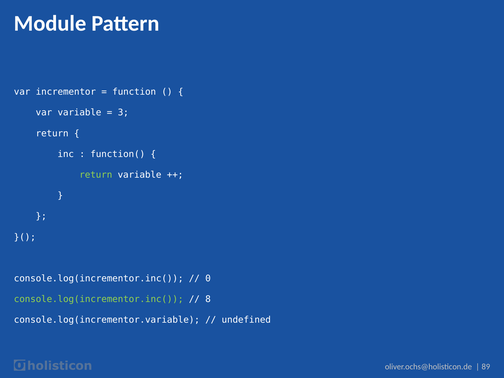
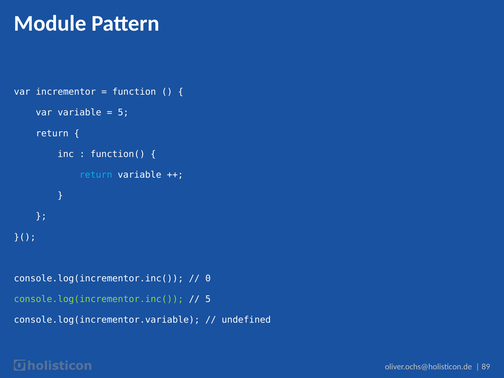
3 at (123, 113): 3 -> 5
return at (96, 175) colour: light green -> light blue
8 at (208, 299): 8 -> 5
